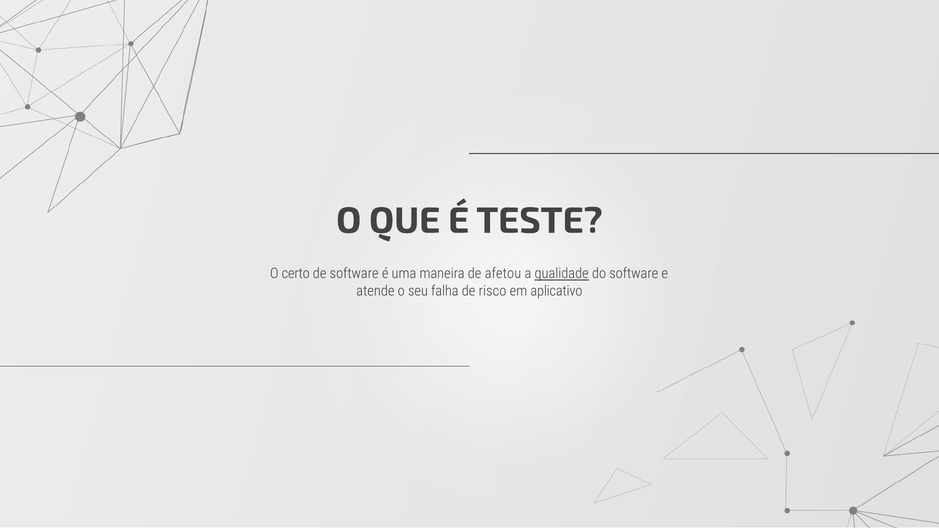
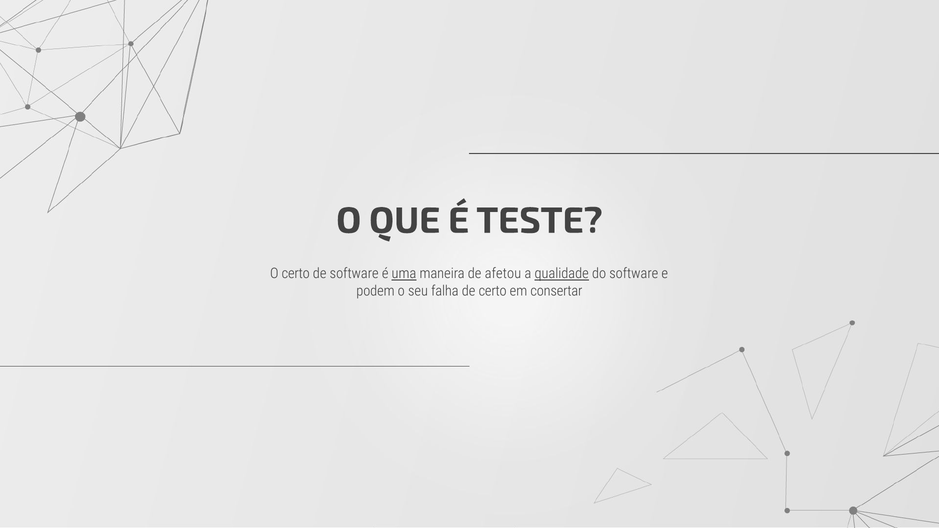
uma underline: none -> present
atende: atende -> podem
de risco: risco -> certo
aplicativo: aplicativo -> consertar
